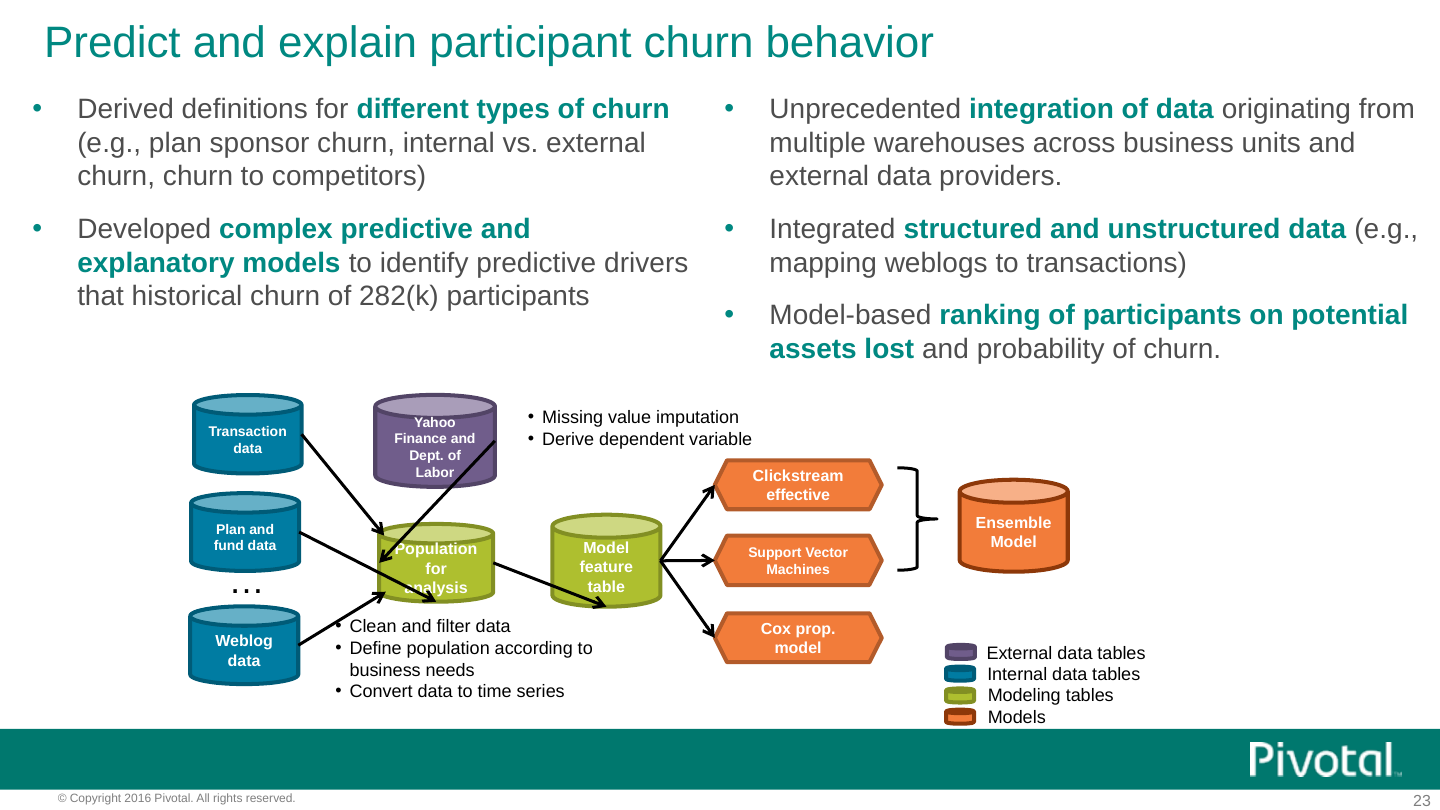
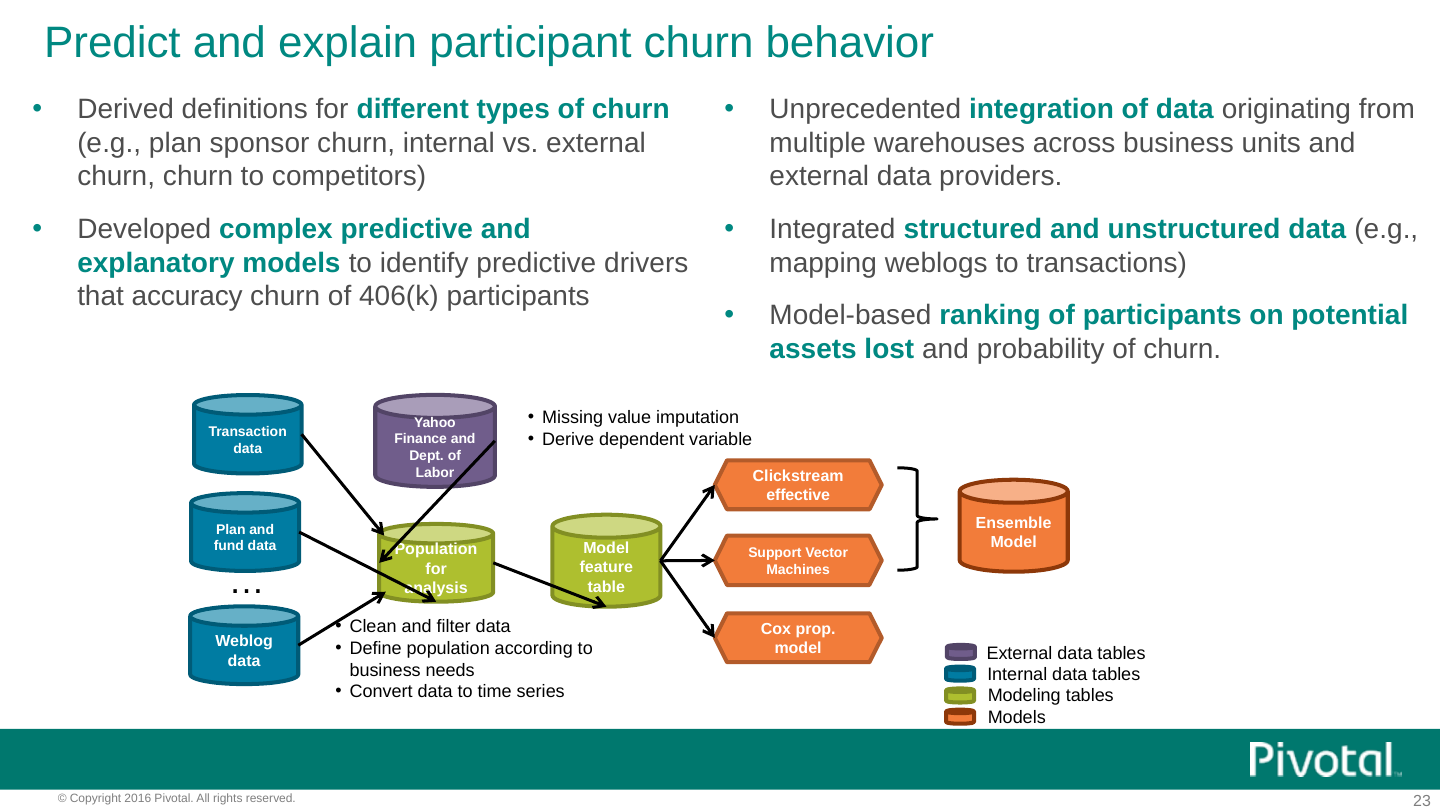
historical: historical -> accuracy
282(k: 282(k -> 406(k
